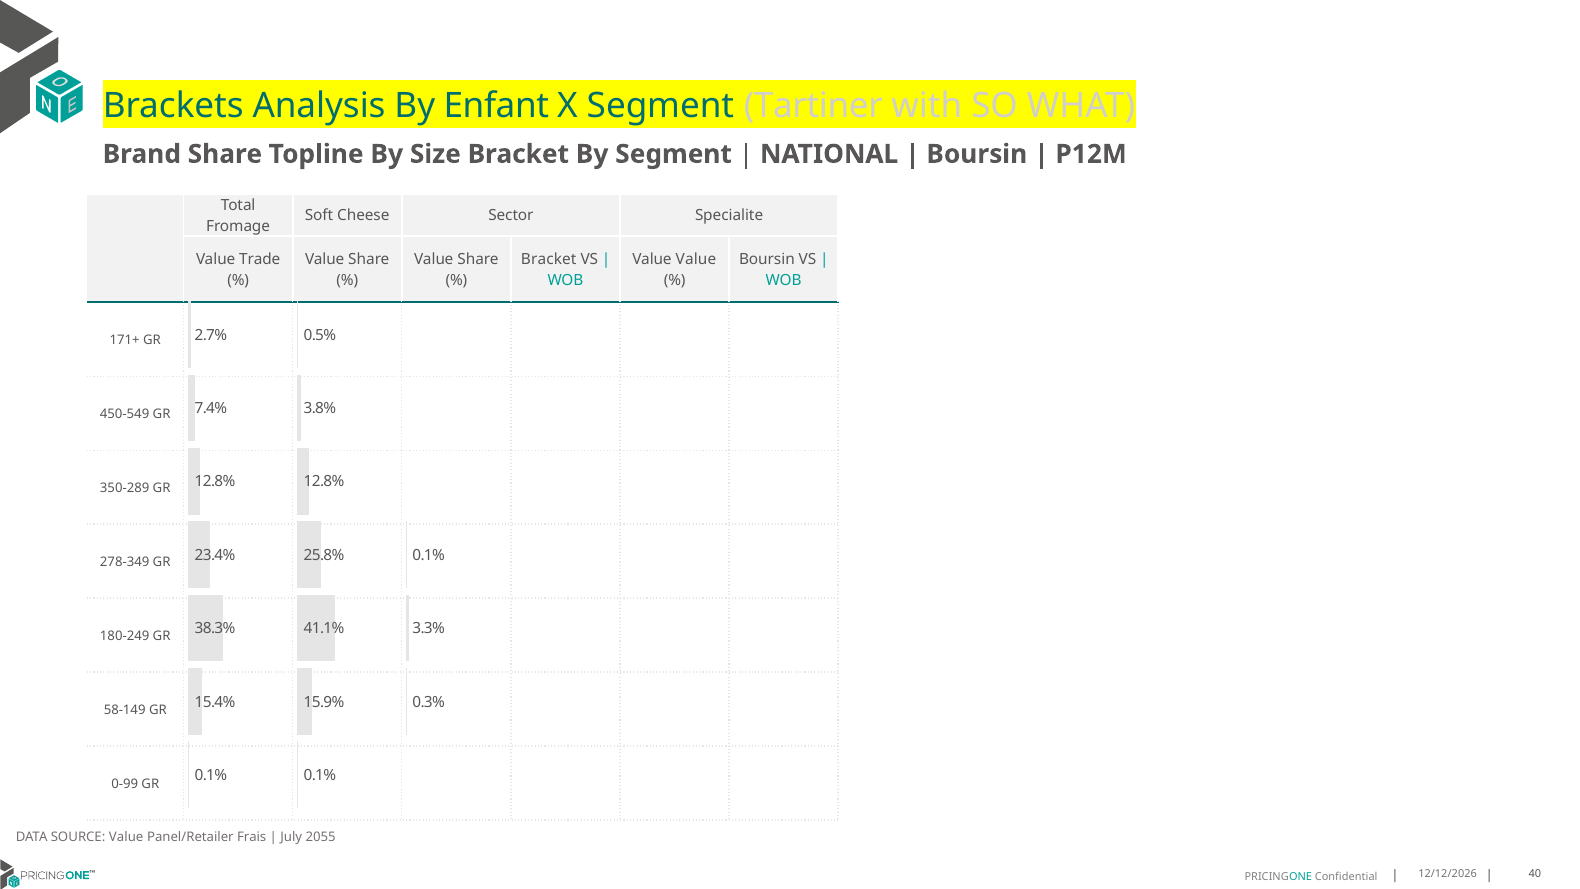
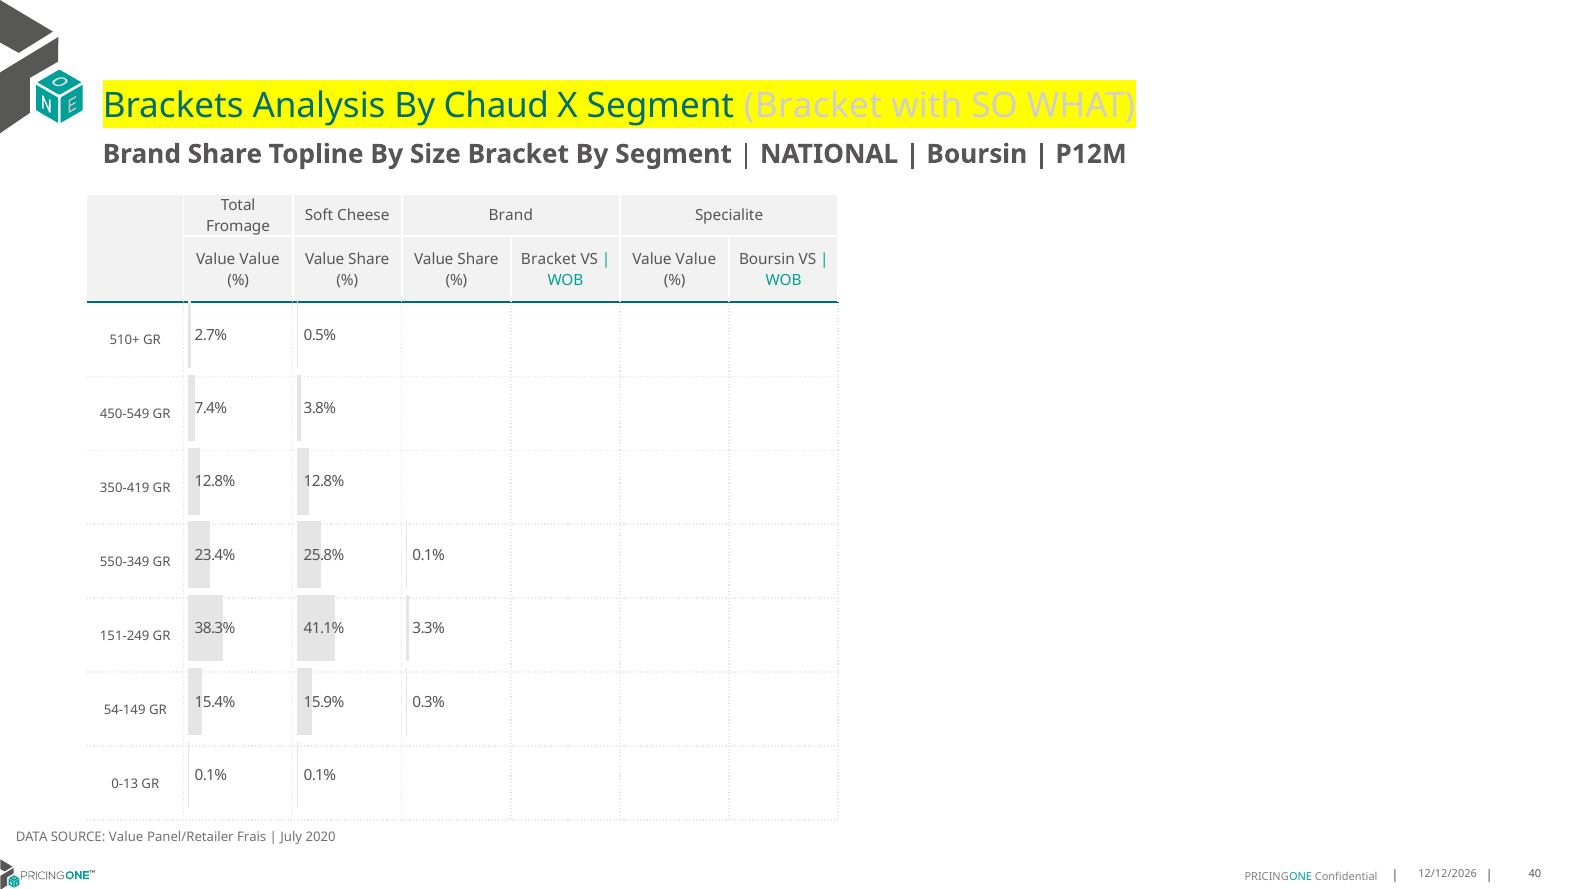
Enfant: Enfant -> Chaud
Segment Tartiner: Tartiner -> Bracket
Cheese Sector: Sector -> Brand
Trade at (260, 259): Trade -> Value
171+: 171+ -> 510+
350-289: 350-289 -> 350-419
278-349: 278-349 -> 550-349
180-249: 180-249 -> 151-249
58-149: 58-149 -> 54-149
0-99: 0-99 -> 0-13
2055: 2055 -> 2020
